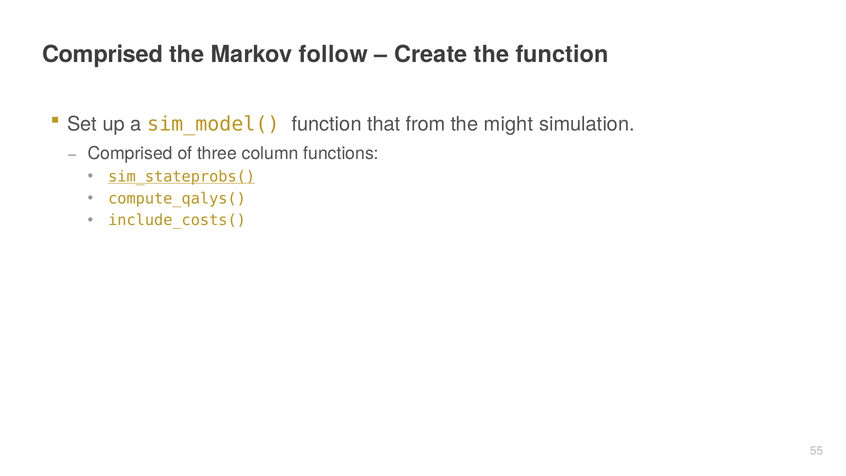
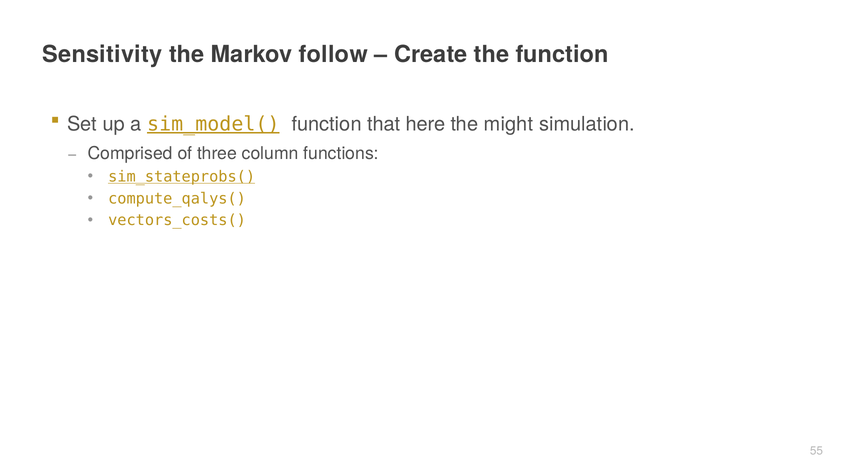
Comprised at (102, 54): Comprised -> Sensitivity
sim_model( underline: none -> present
from: from -> here
include_costs(: include_costs( -> vectors_costs(
